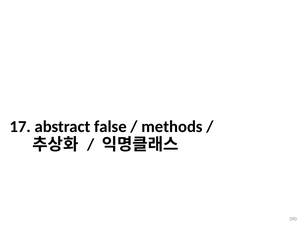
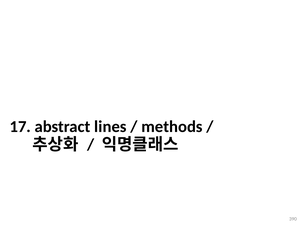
false: false -> lines
